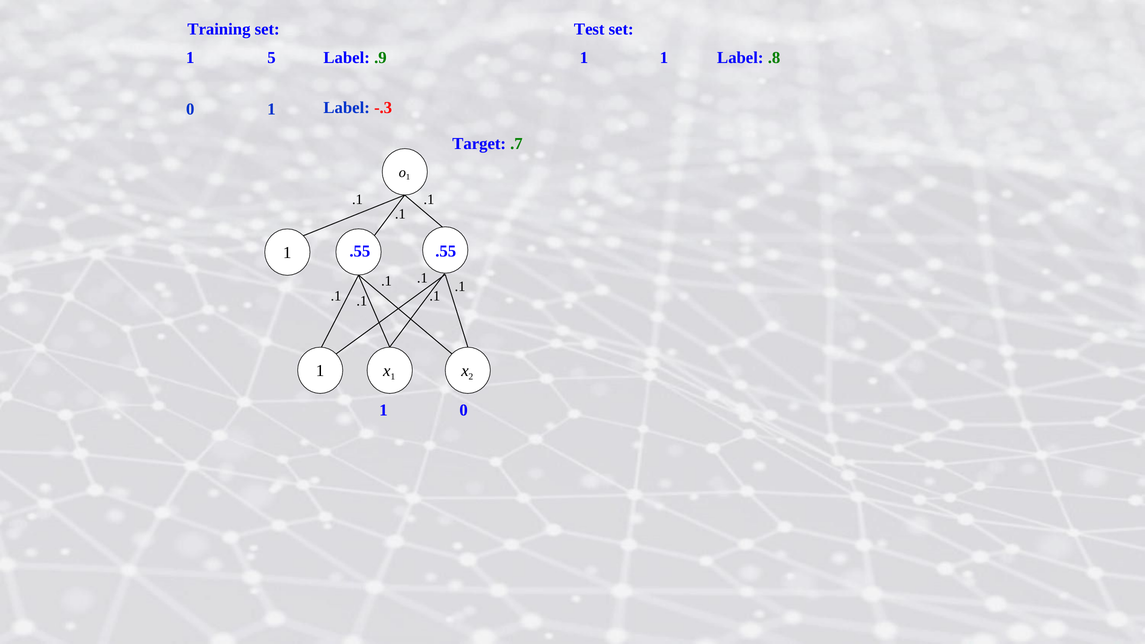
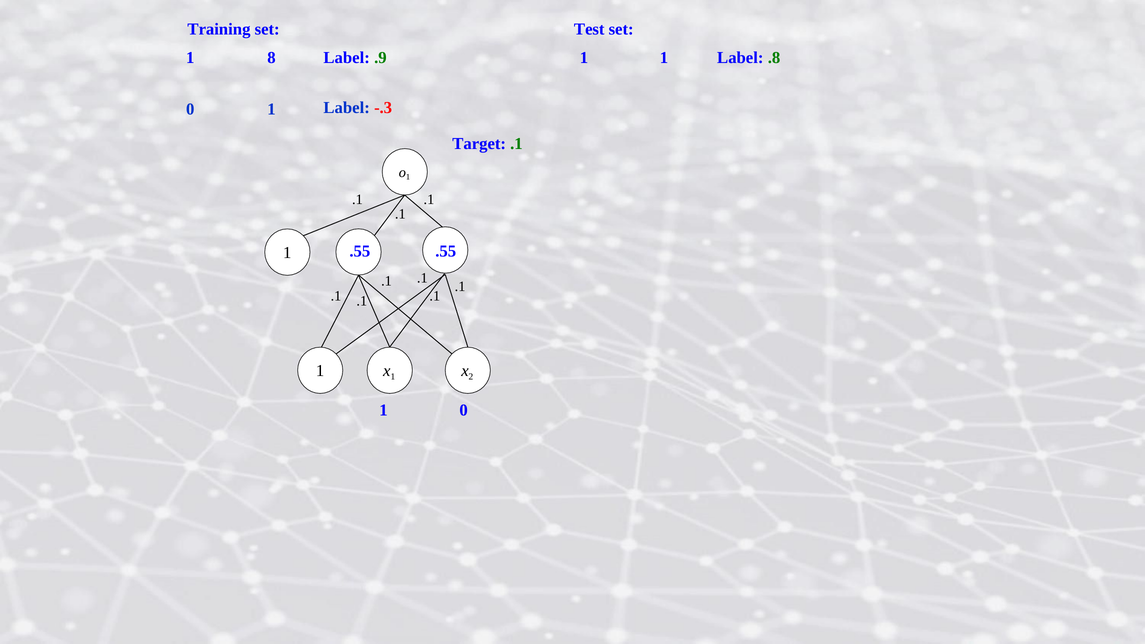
5: 5 -> 8
Target .7: .7 -> .1
